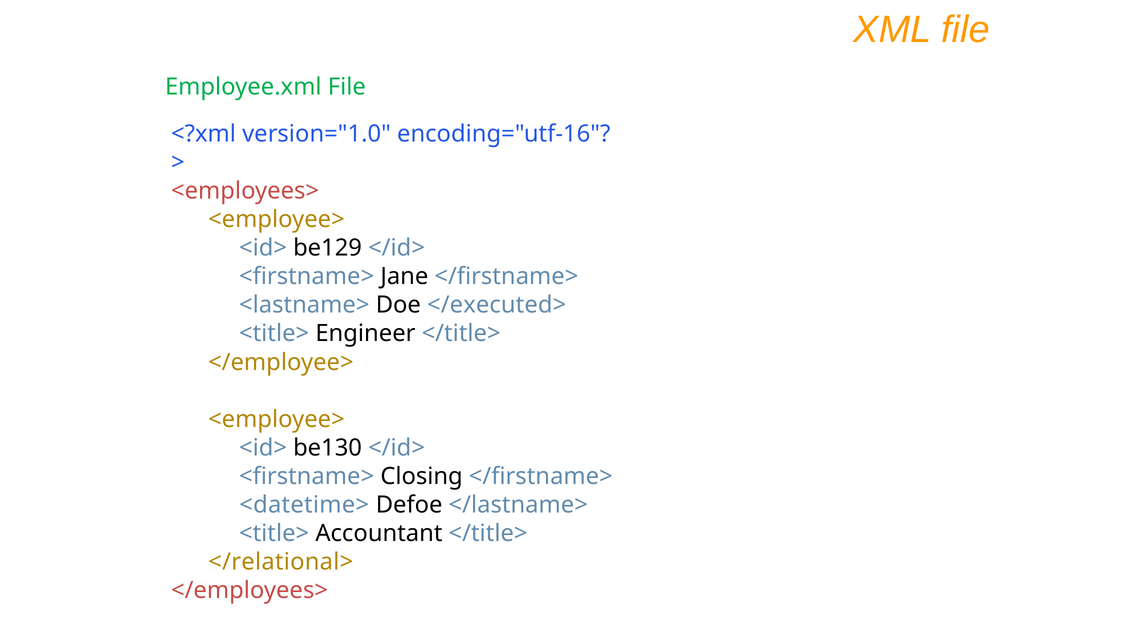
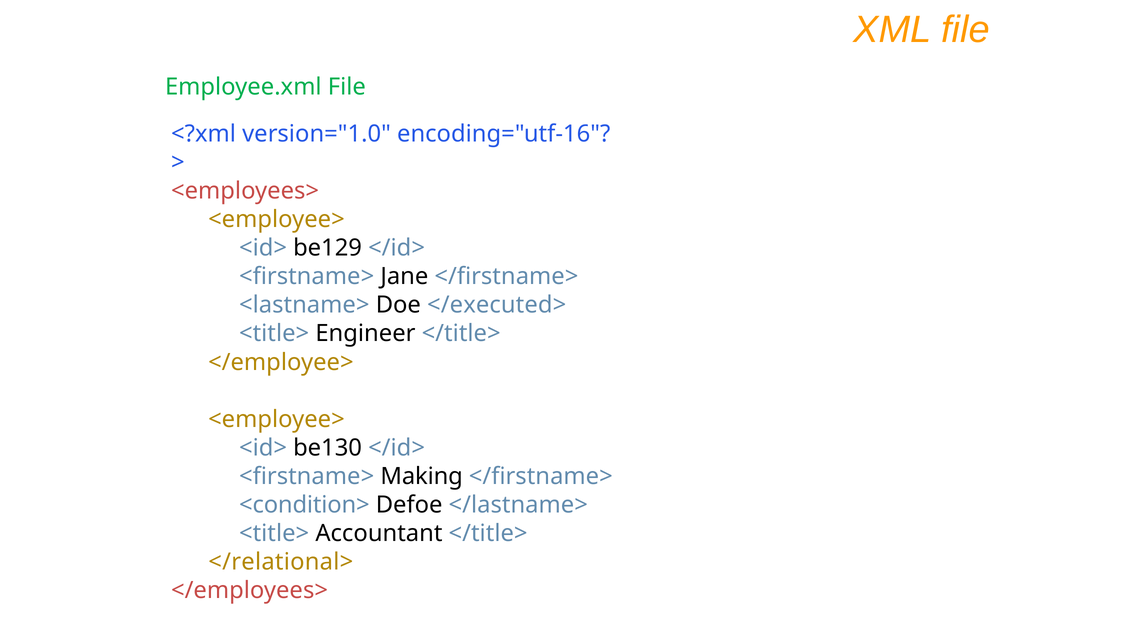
Closing: Closing -> Making
<datetime>: <datetime> -> <condition>
